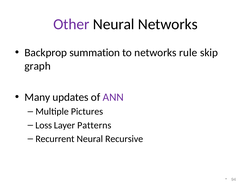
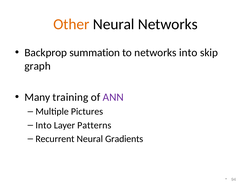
Other colour: purple -> orange
networks rule: rule -> into
updates: updates -> training
Loss at (44, 125): Loss -> Into
Recursive: Recursive -> Gradients
